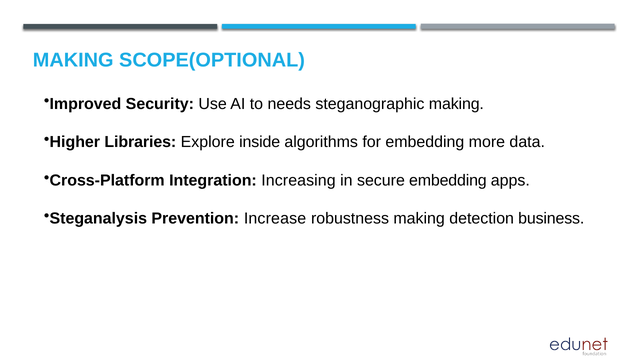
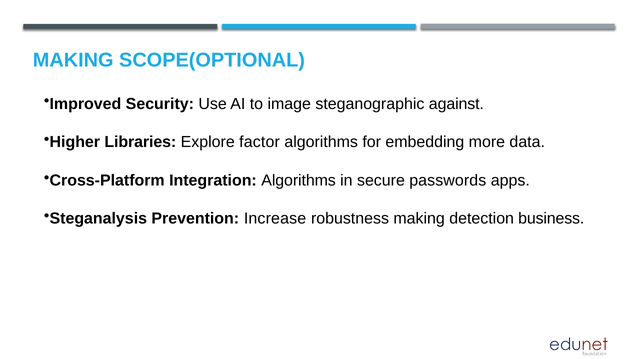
needs: needs -> image
steganographic making: making -> against
inside: inside -> factor
Integration Increasing: Increasing -> Algorithms
secure embedding: embedding -> passwords
